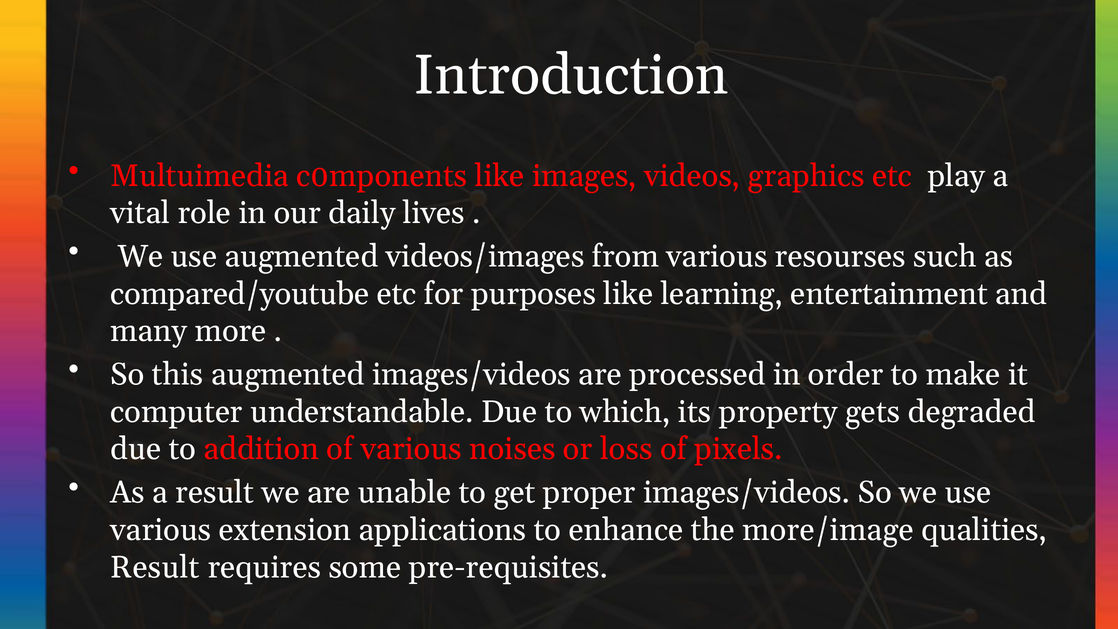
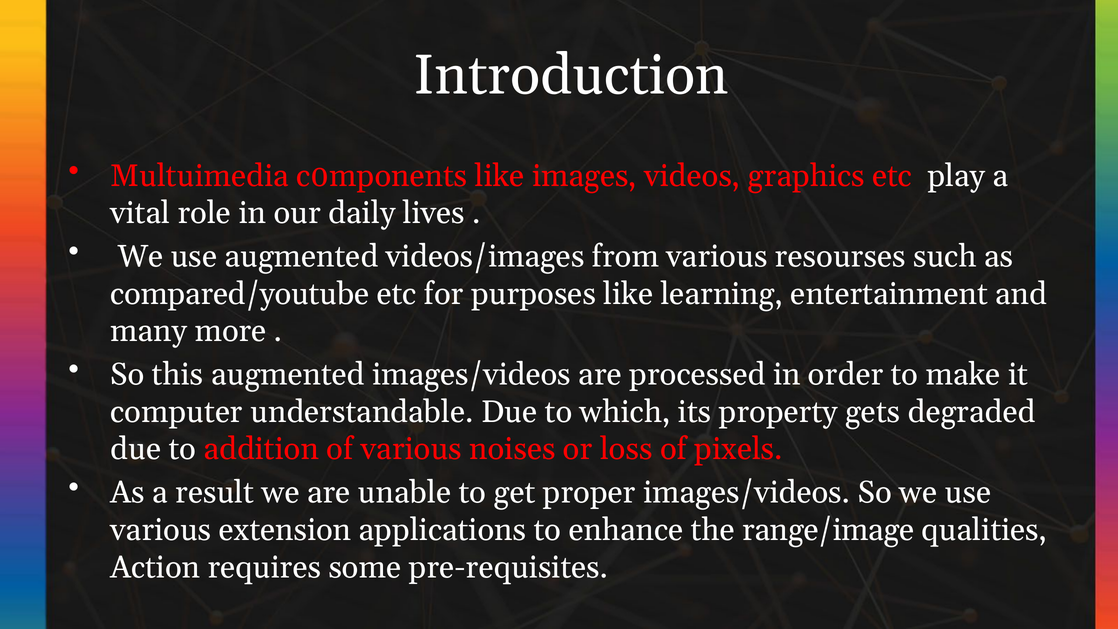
more/image: more/image -> range/image
Result at (155, 567): Result -> Action
